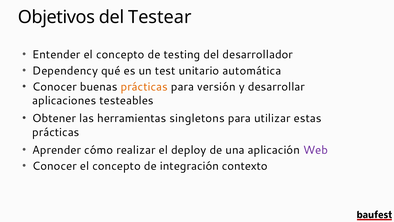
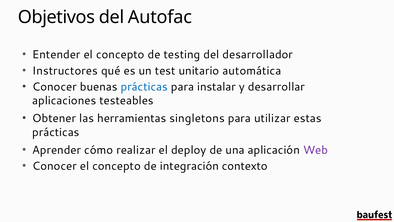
Testear: Testear -> Autofac
Dependency: Dependency -> Instructores
prácticas at (144, 87) colour: orange -> blue
versión: versión -> instalar
